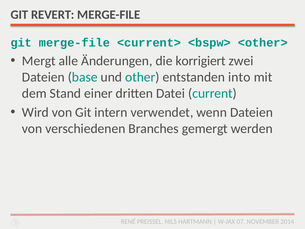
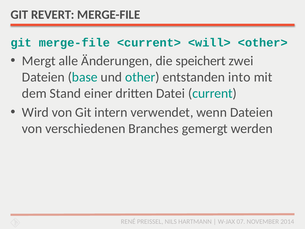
<bspw>: <bspw> -> <will>
korrigiert: korrigiert -> speichert
